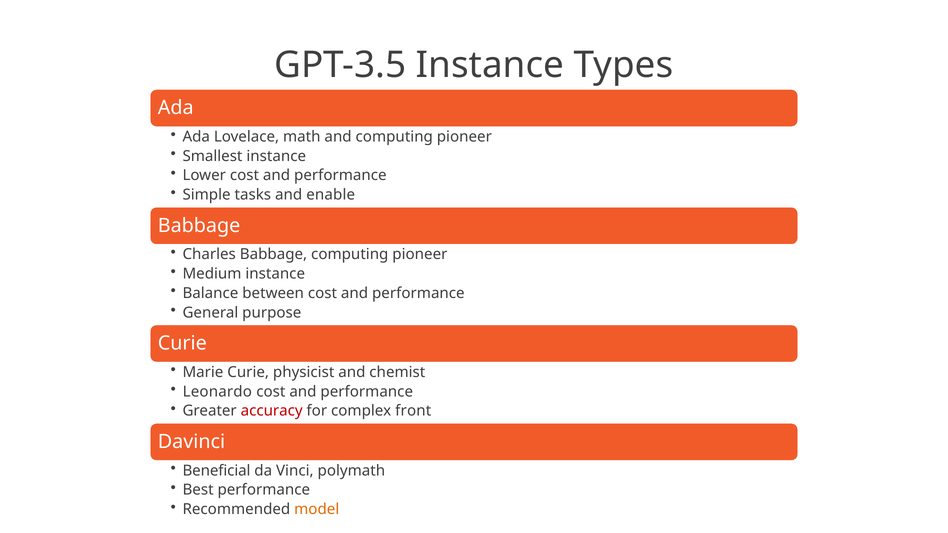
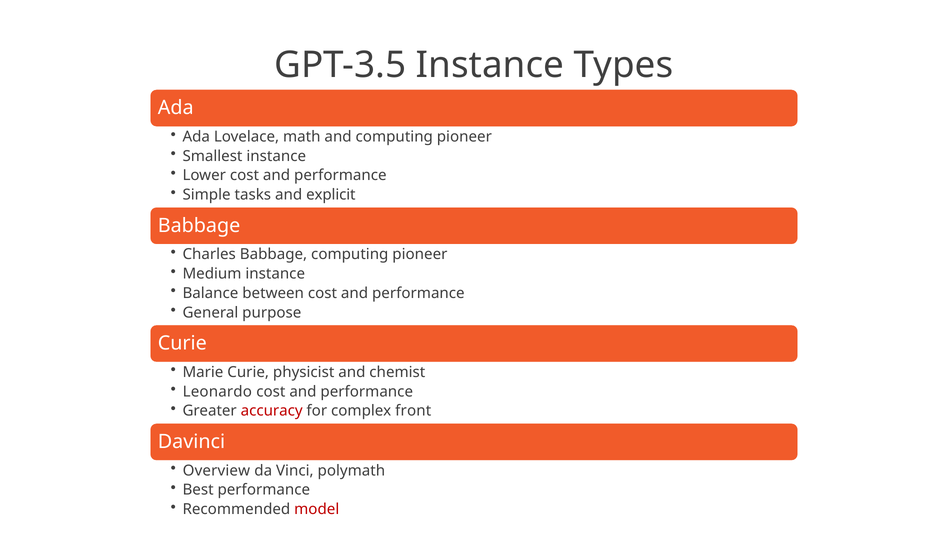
enable: enable -> explicit
Beneficial: Beneficial -> Overview
model colour: orange -> red
